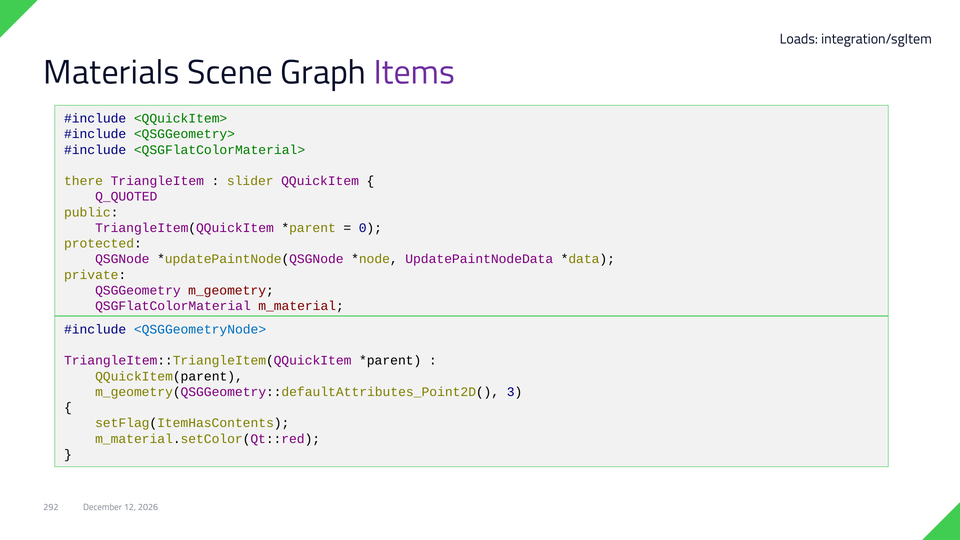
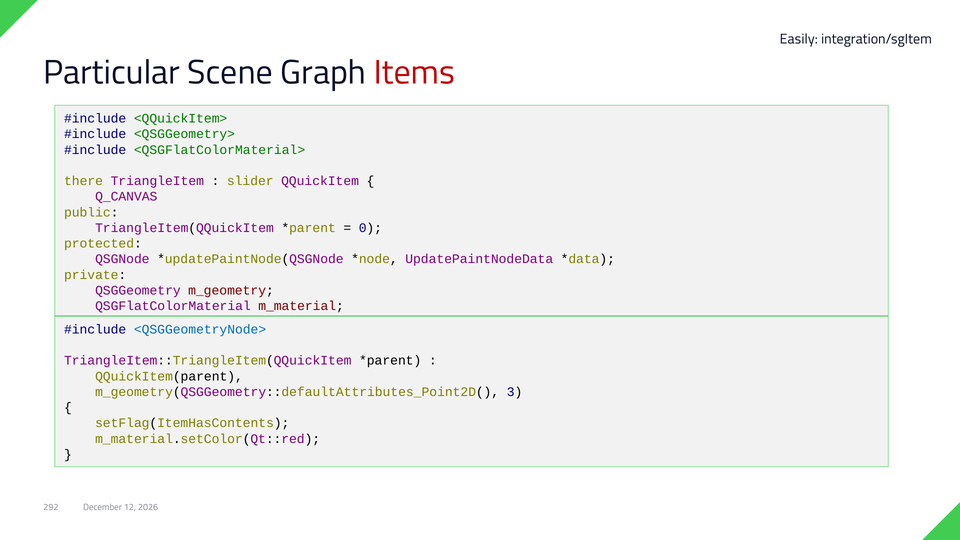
Loads: Loads -> Easily
Materials: Materials -> Particular
Items colour: purple -> red
Q_QUOTED: Q_QUOTED -> Q_CANVAS
